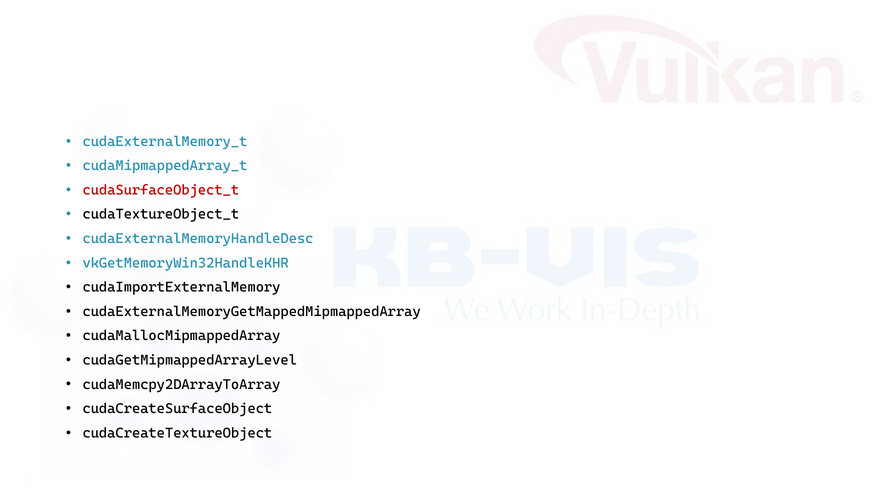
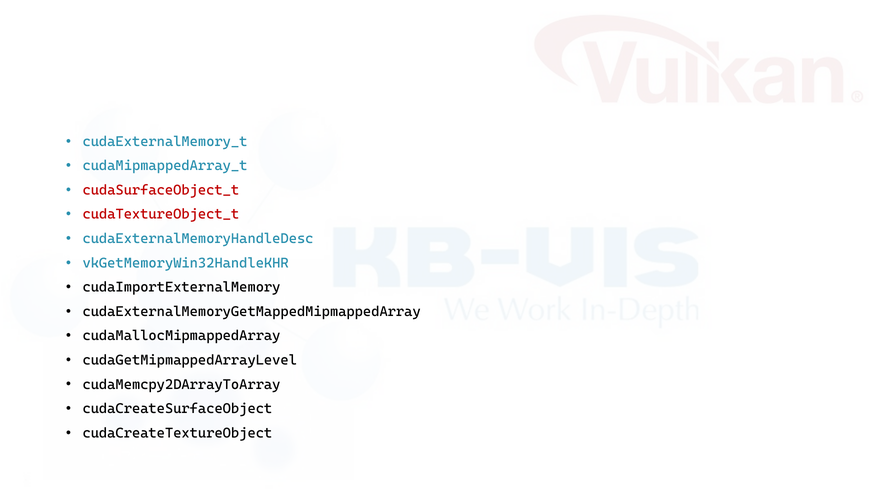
cudaTextureObject_t colour: black -> red
